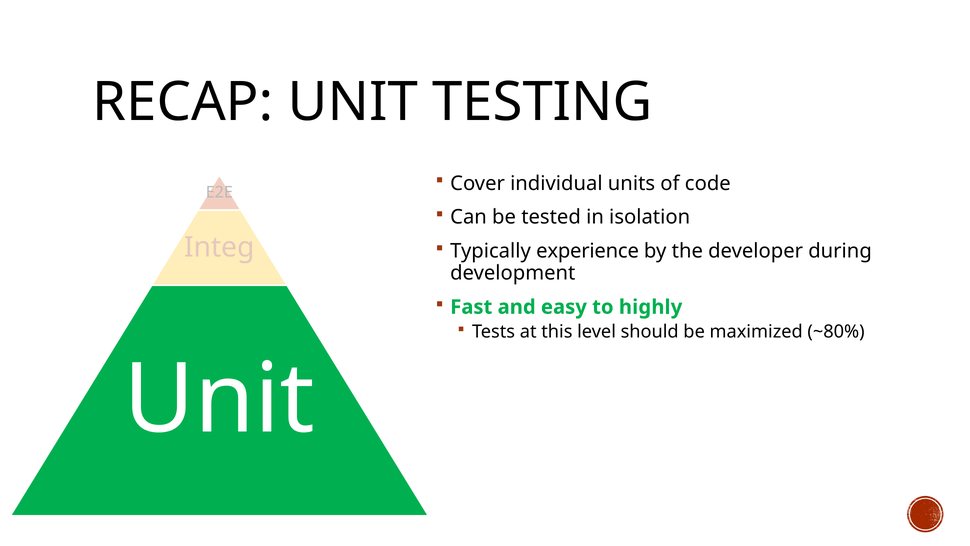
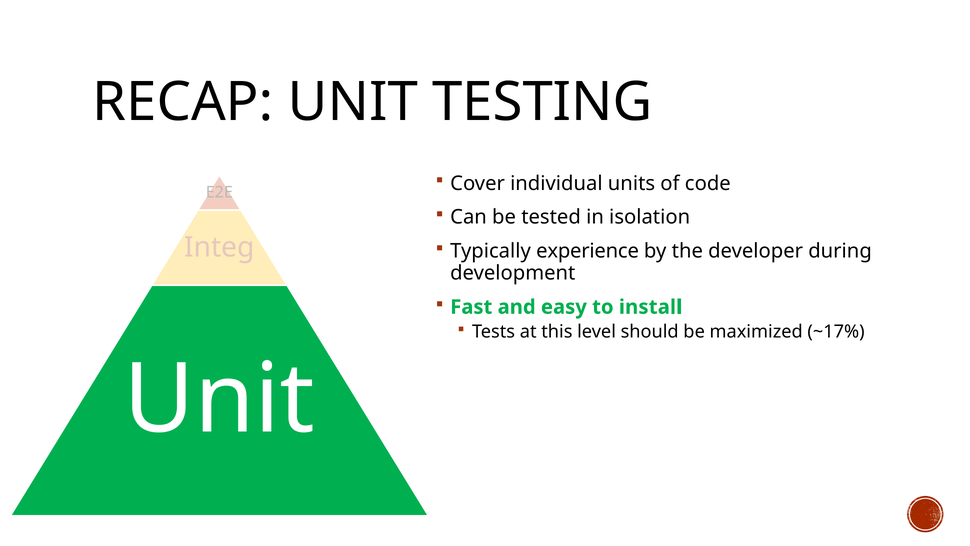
highly: highly -> install
~80%: ~80% -> ~17%
